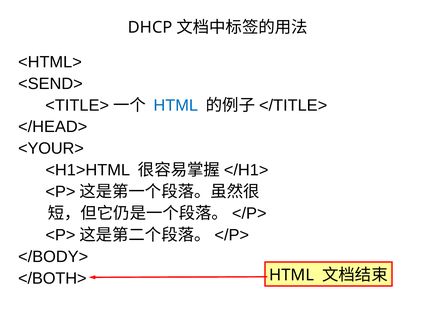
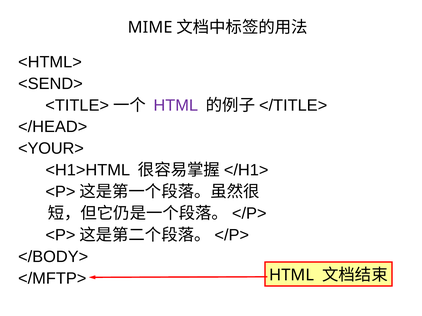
DHCP: DHCP -> MIME
HTML at (176, 105) colour: blue -> purple
</BOTH>: </BOTH> -> </MFTP>
